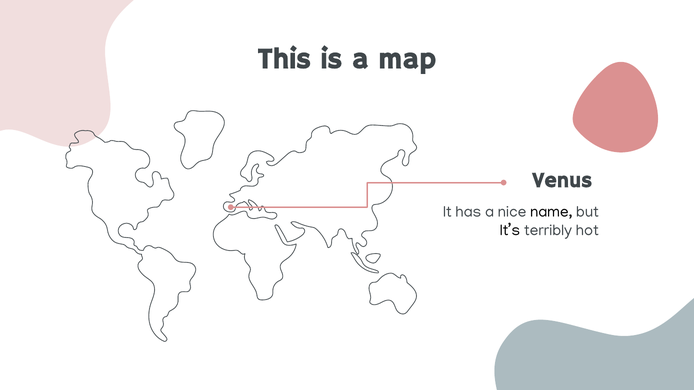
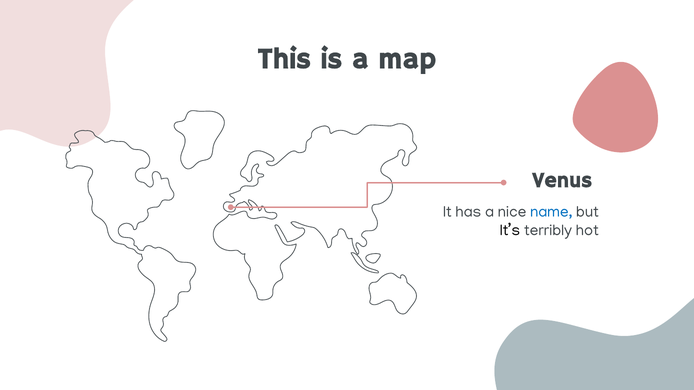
name colour: black -> blue
